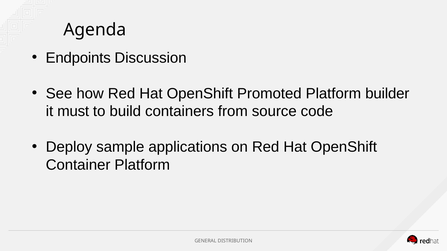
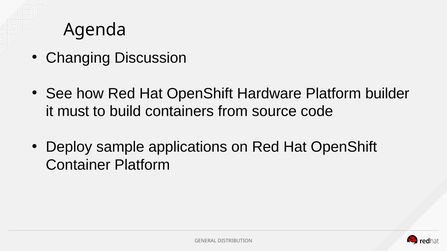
Endpoints: Endpoints -> Changing
Promoted: Promoted -> Hardware
